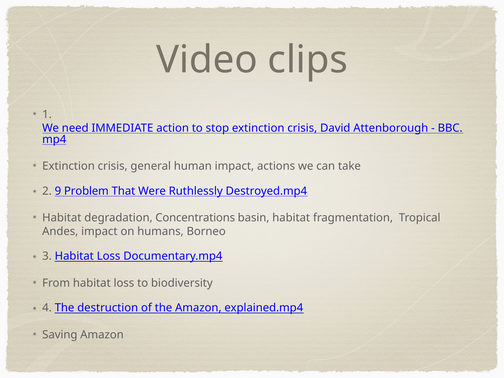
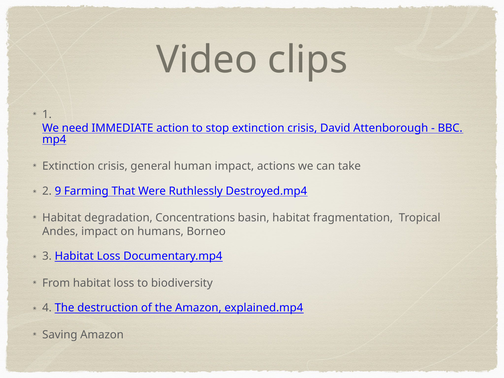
Problem: Problem -> Farming
